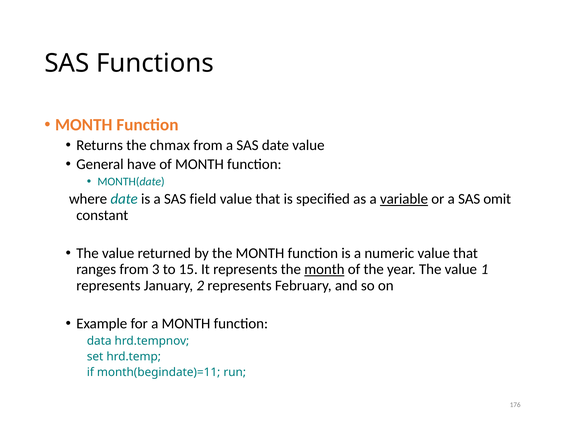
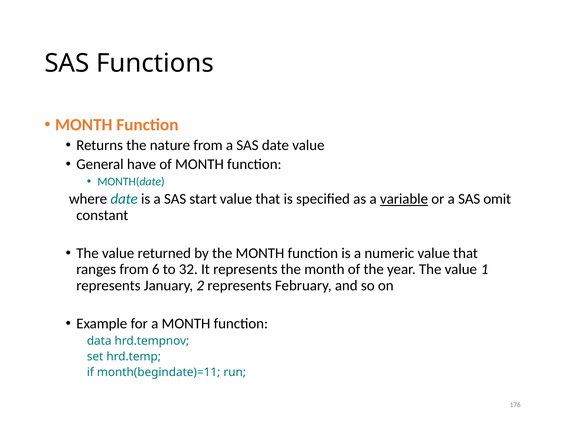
chmax: chmax -> nature
field: field -> start
3: 3 -> 6
15: 15 -> 32
month at (324, 269) underline: present -> none
